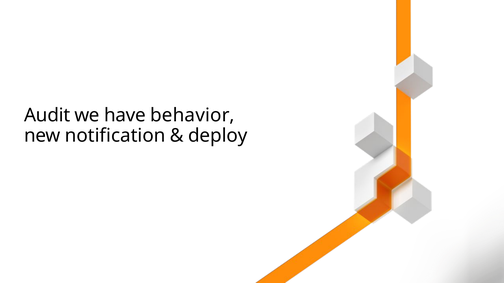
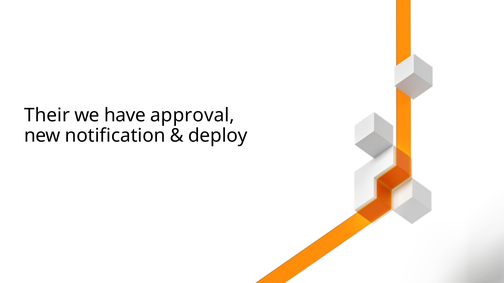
Audit: Audit -> Their
behavior: behavior -> approval
